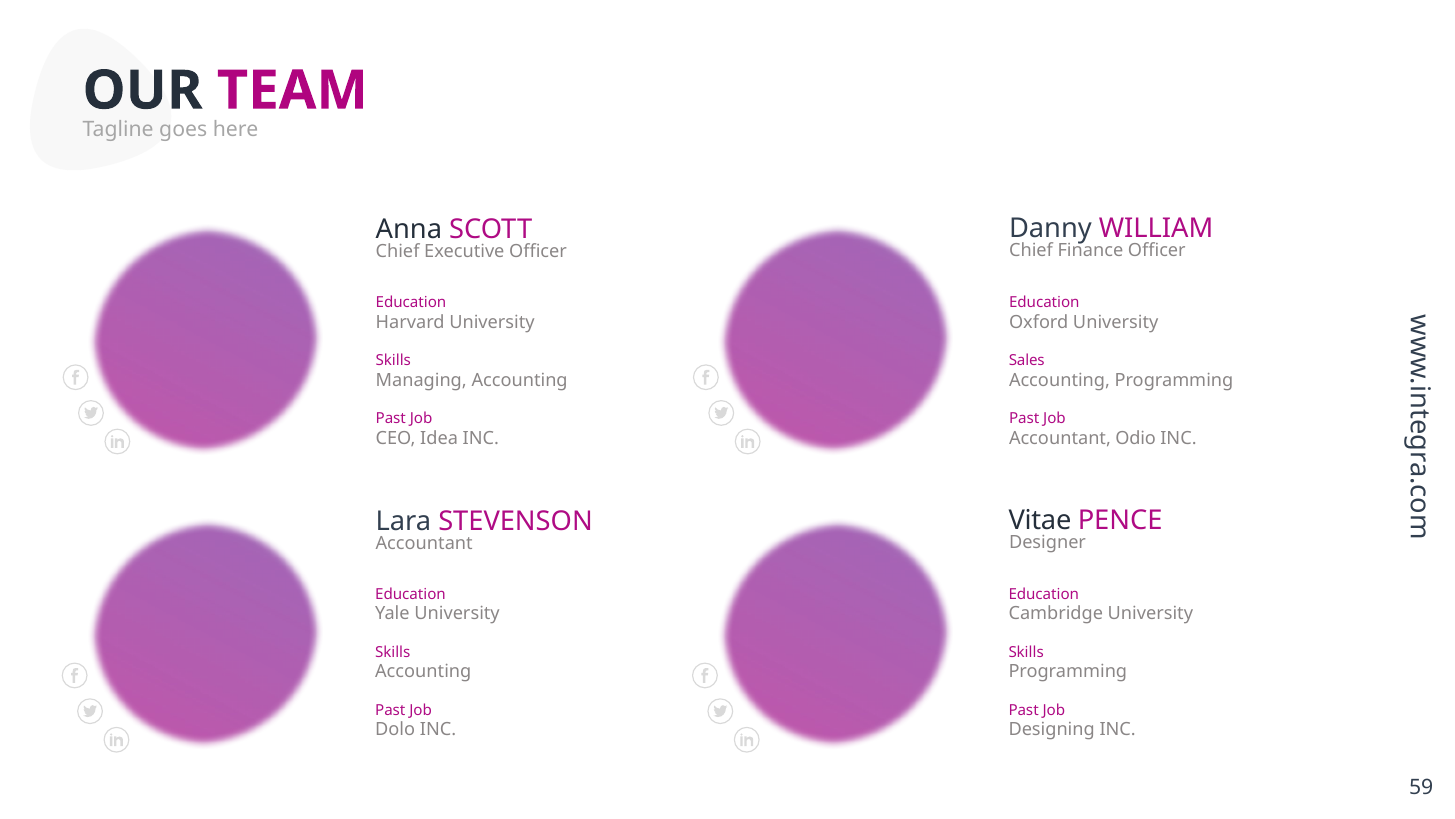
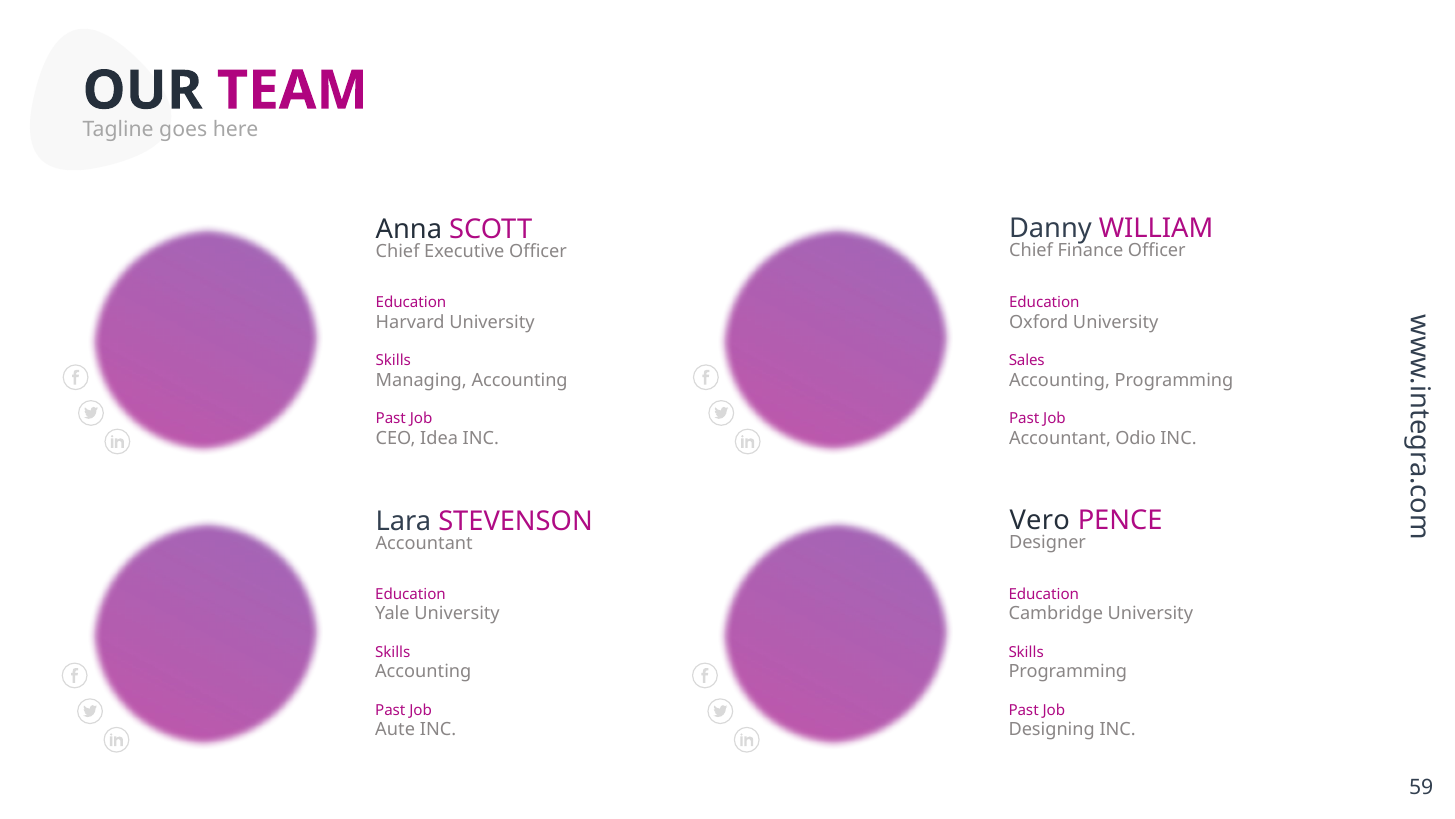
Vitae: Vitae -> Vero
Dolo: Dolo -> Aute
